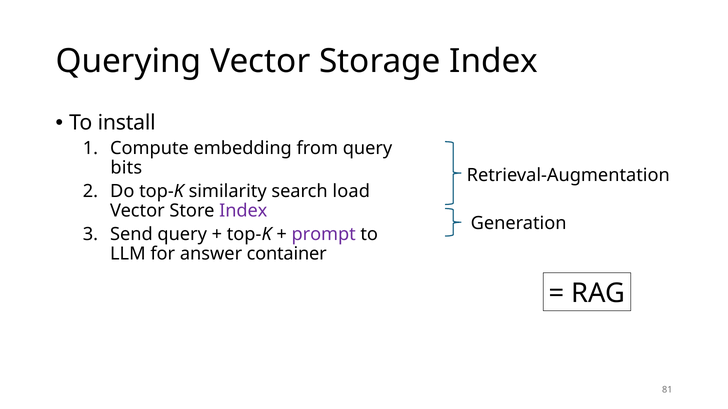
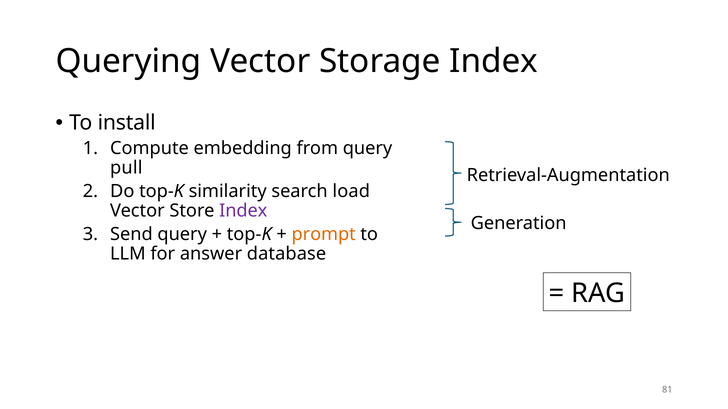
bits: bits -> pull
prompt colour: purple -> orange
container: container -> database
